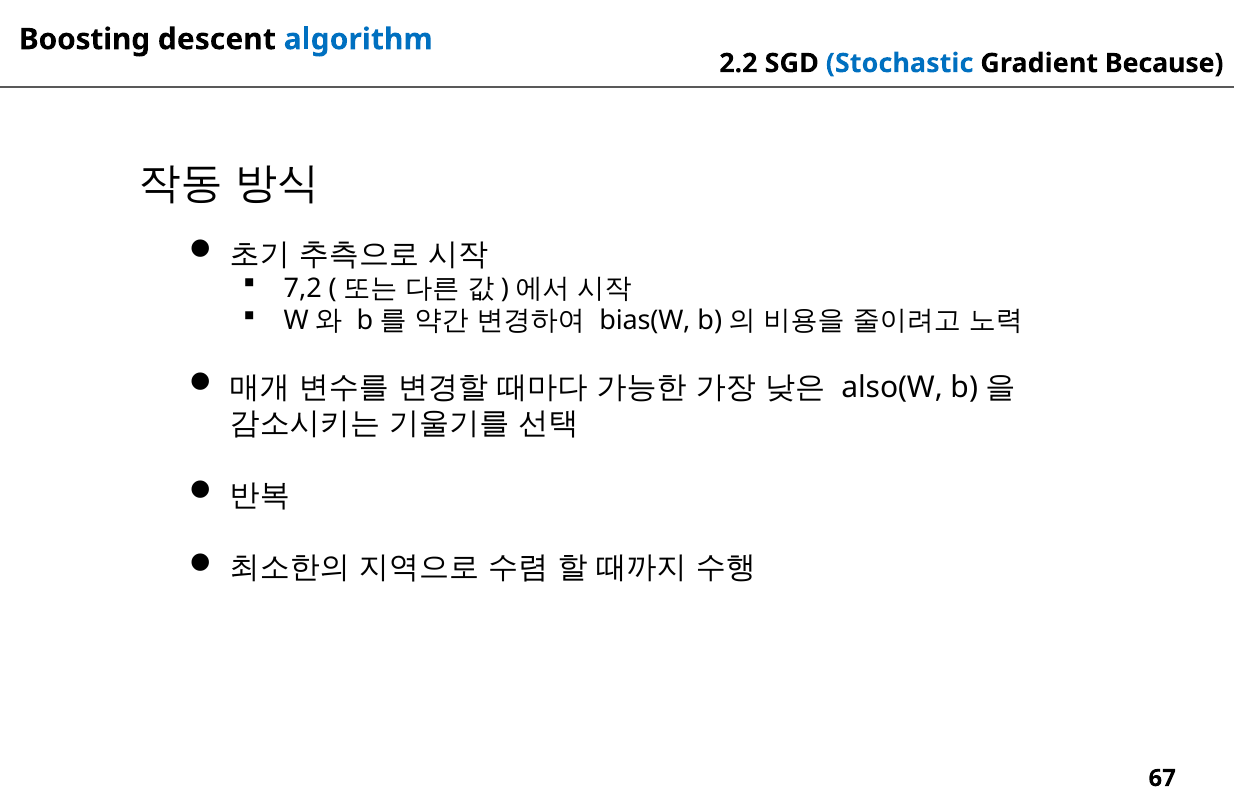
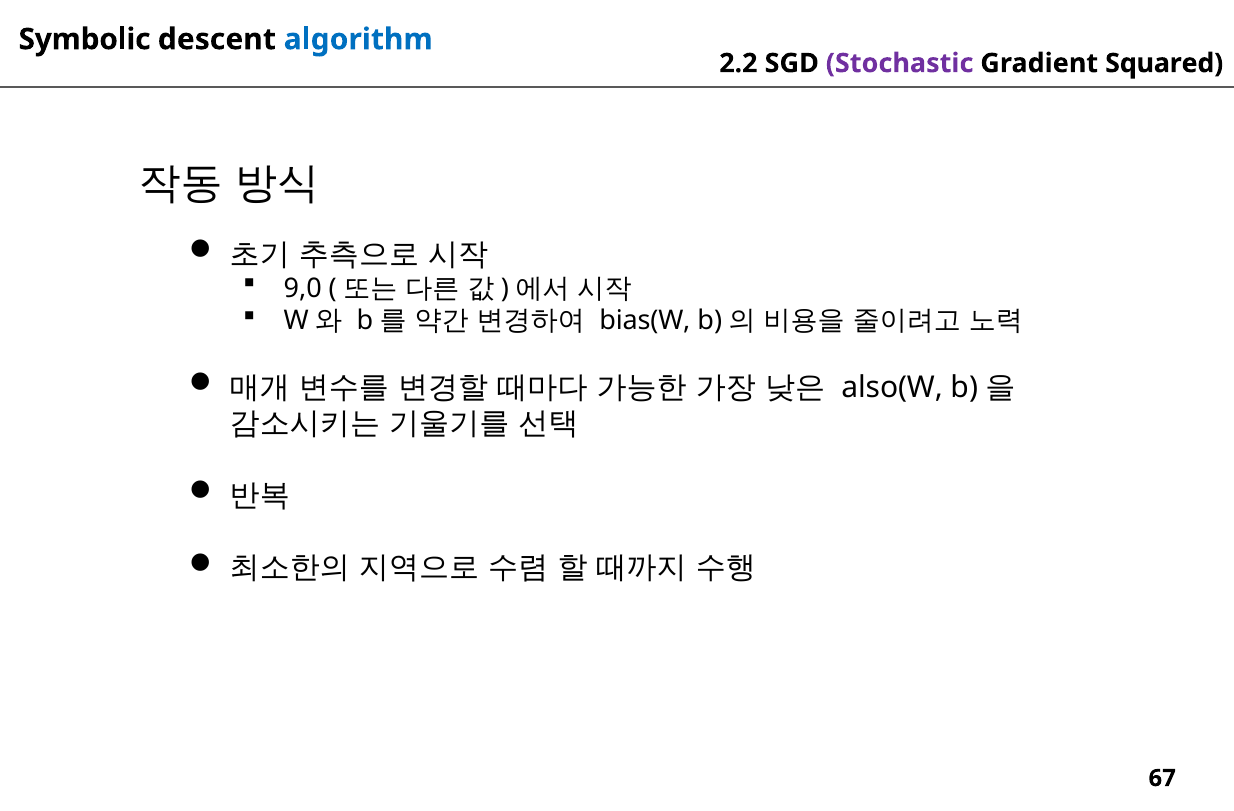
Boosting: Boosting -> Symbolic
Stochastic colour: blue -> purple
Because: Because -> Squared
7,2: 7,2 -> 9,0
